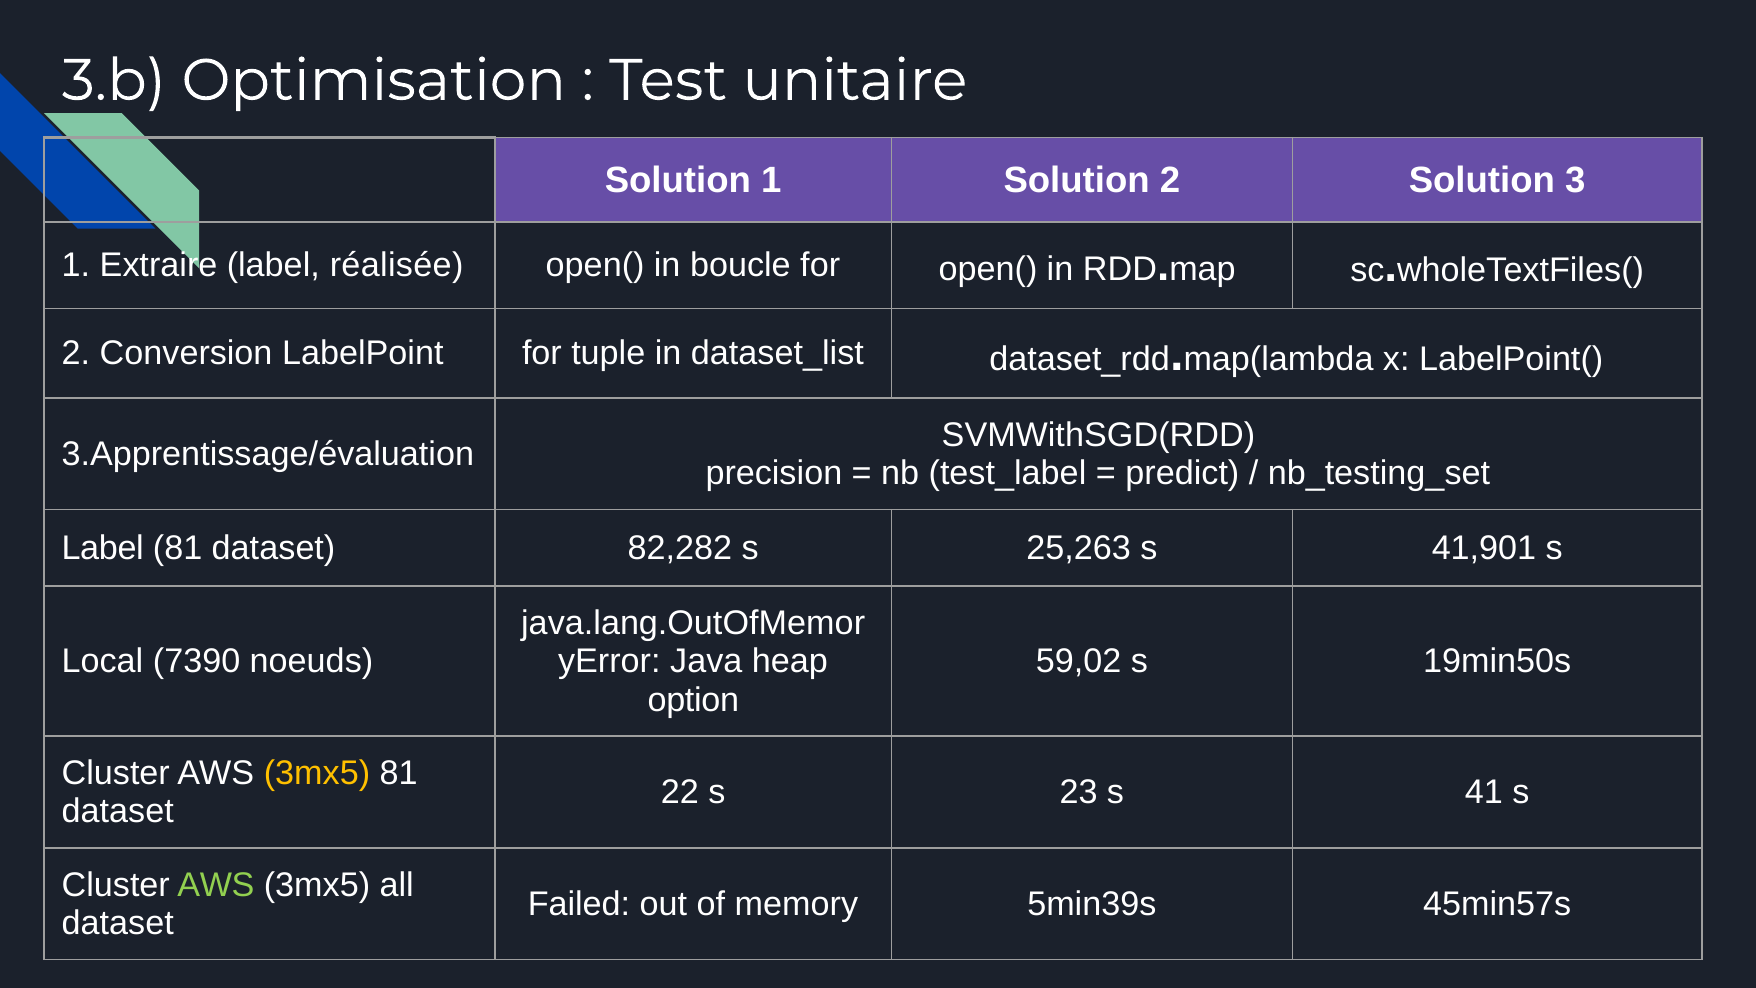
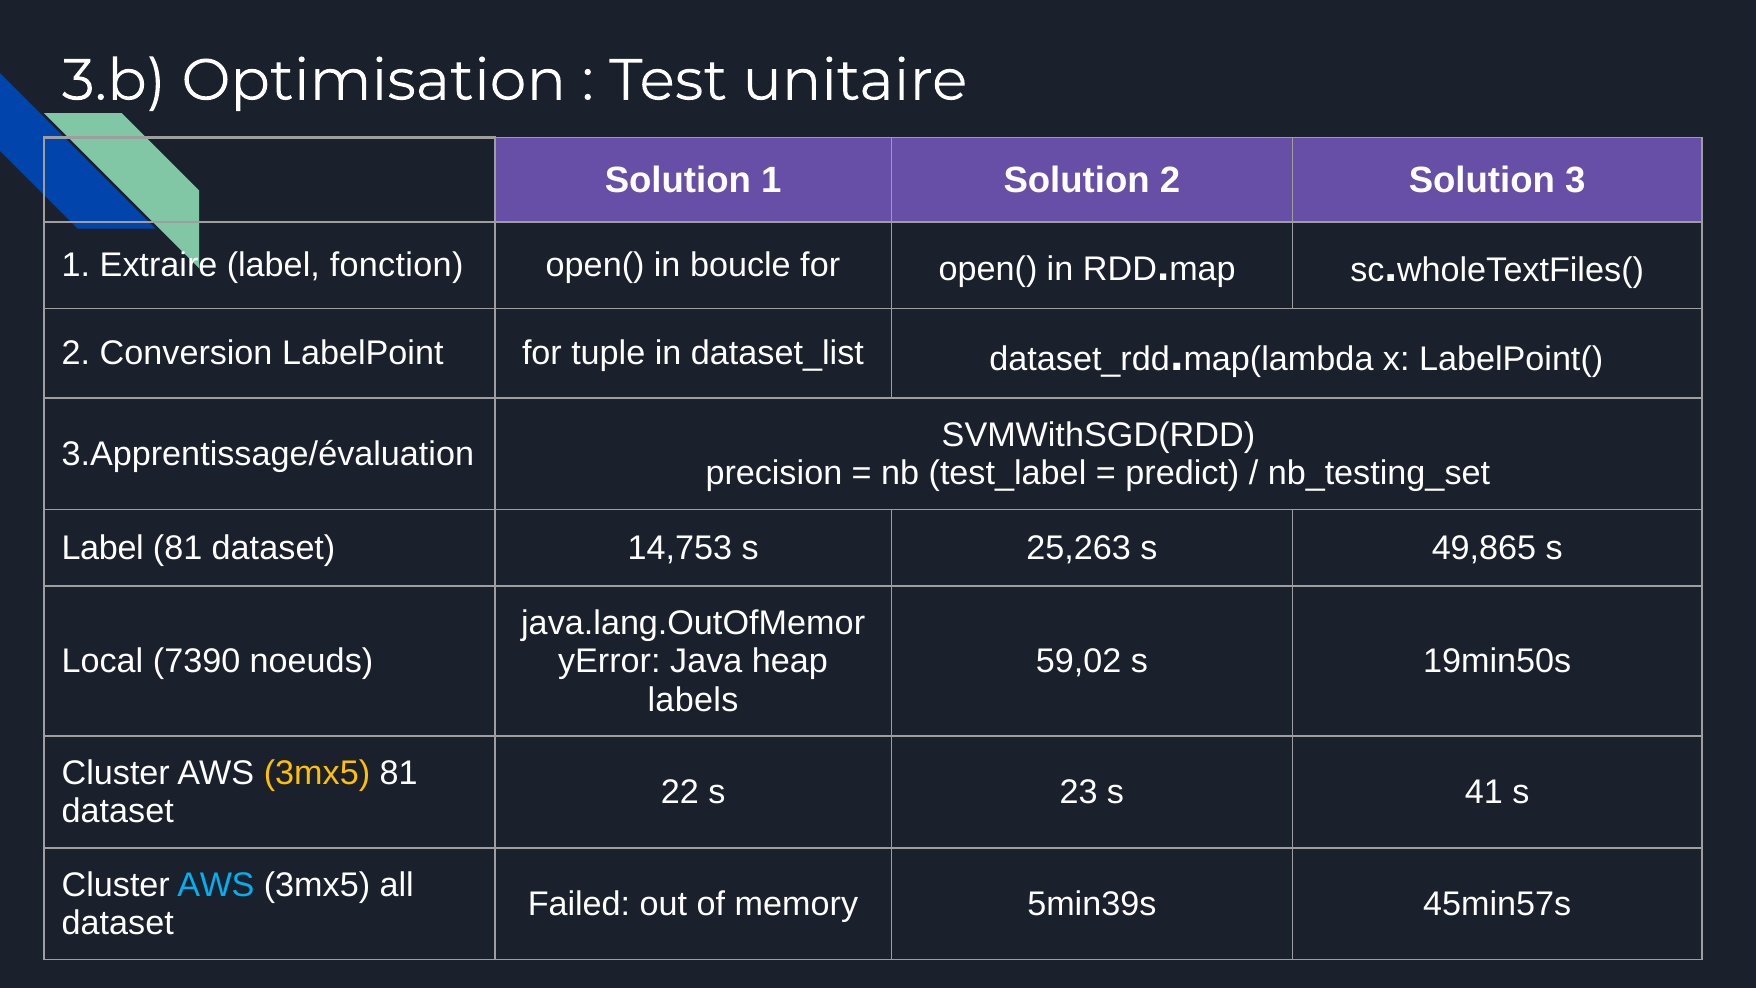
réalisée: réalisée -> fonction
82,282: 82,282 -> 14,753
41,901: 41,901 -> 49,865
option: option -> labels
AWS at (216, 885) colour: light green -> light blue
